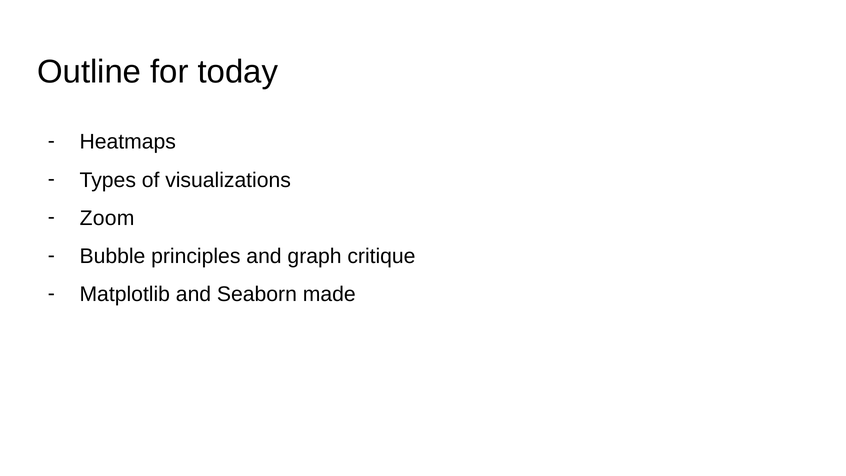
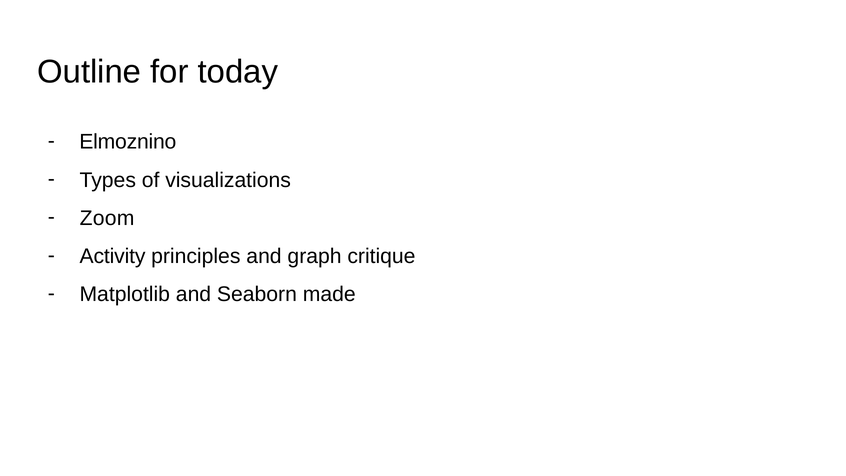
Heatmaps: Heatmaps -> Elmoznino
Bubble: Bubble -> Activity
